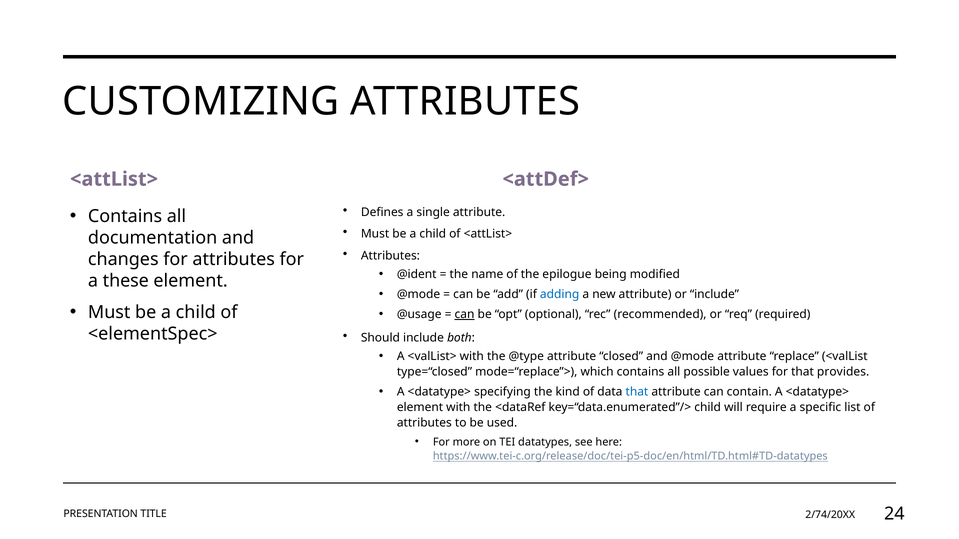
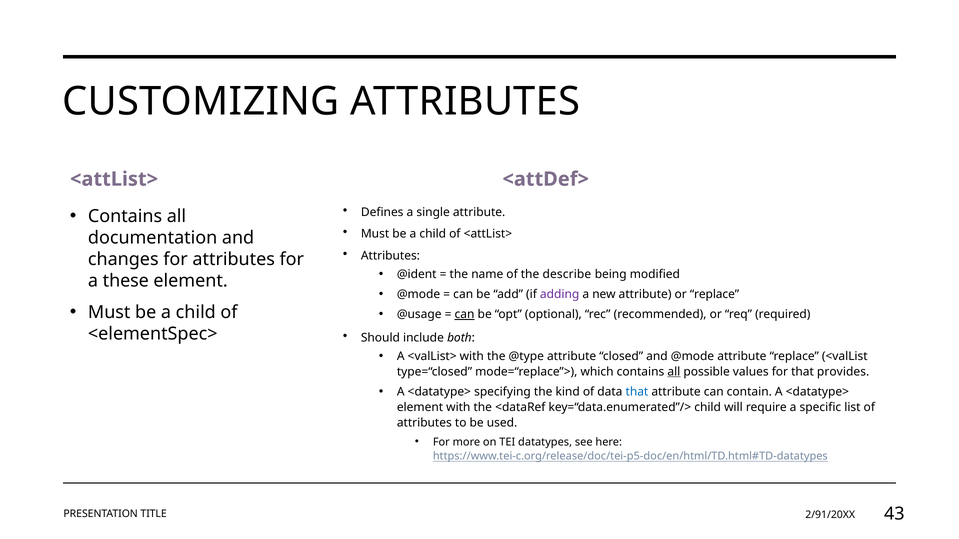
epilogue: epilogue -> describe
adding colour: blue -> purple
or include: include -> replace
all at (674, 372) underline: none -> present
24: 24 -> 43
2/74/20XX: 2/74/20XX -> 2/91/20XX
